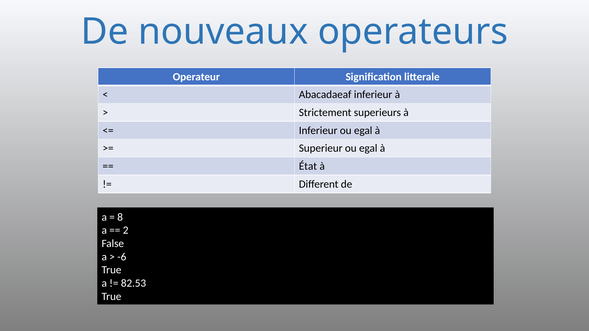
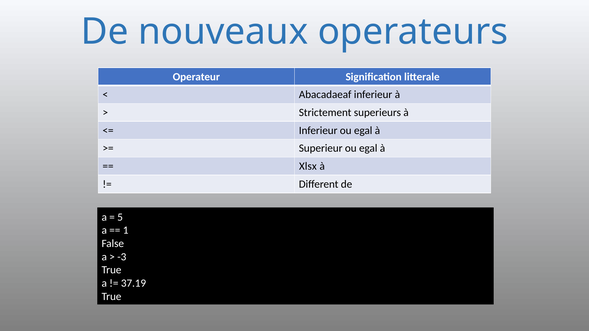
État: État -> Xlsx
8: 8 -> 5
2: 2 -> 1
-6: -6 -> -3
82.53: 82.53 -> 37.19
